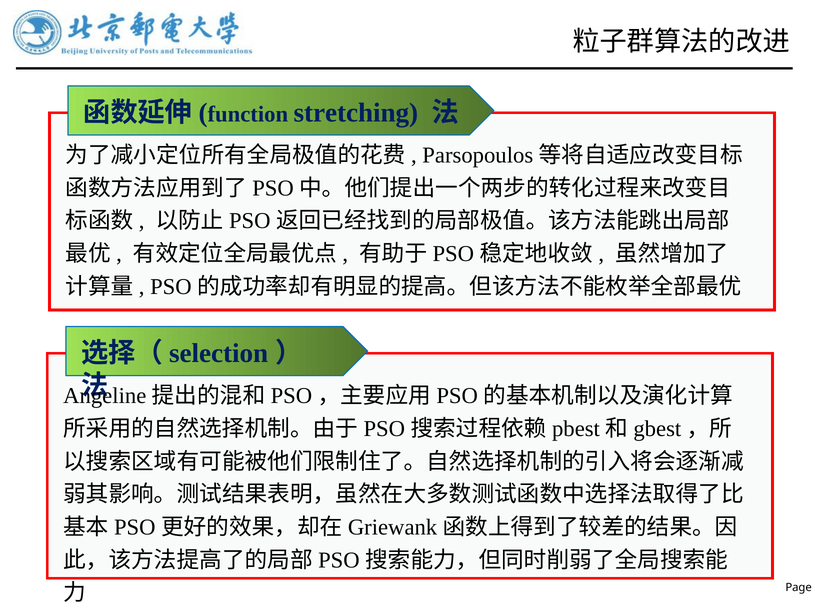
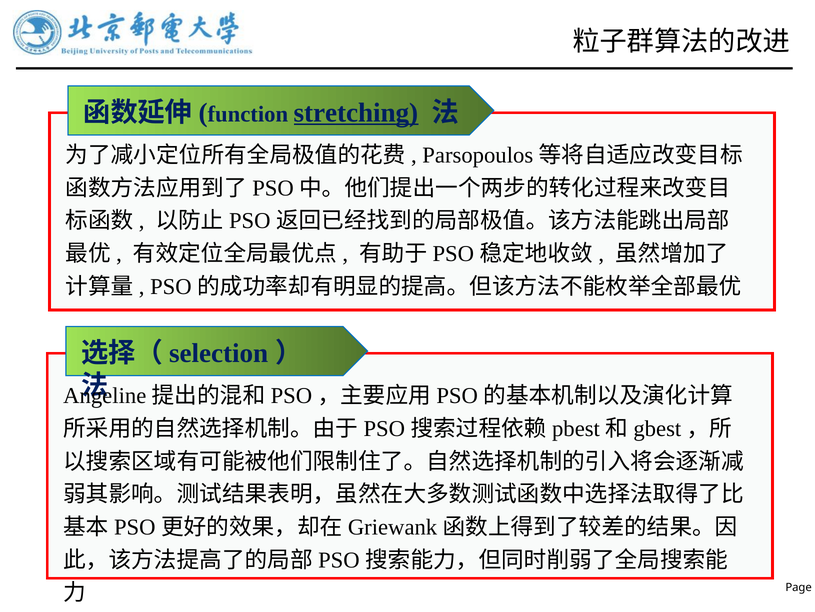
stretching underline: none -> present
